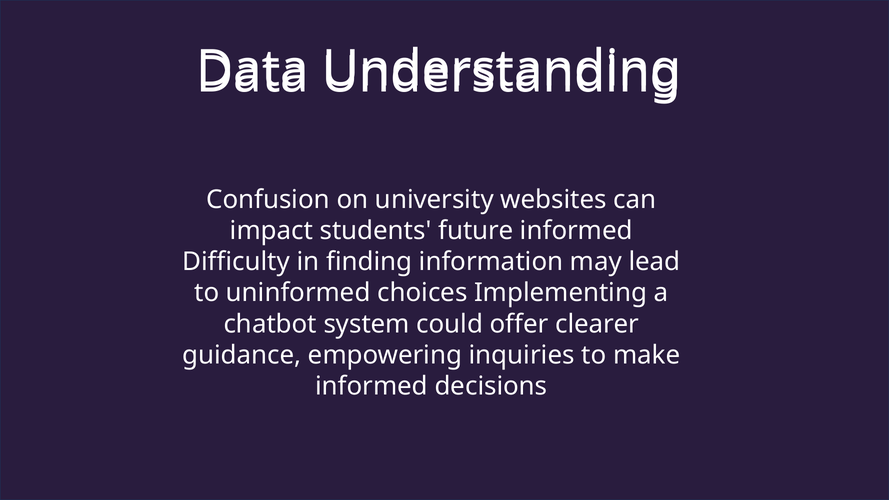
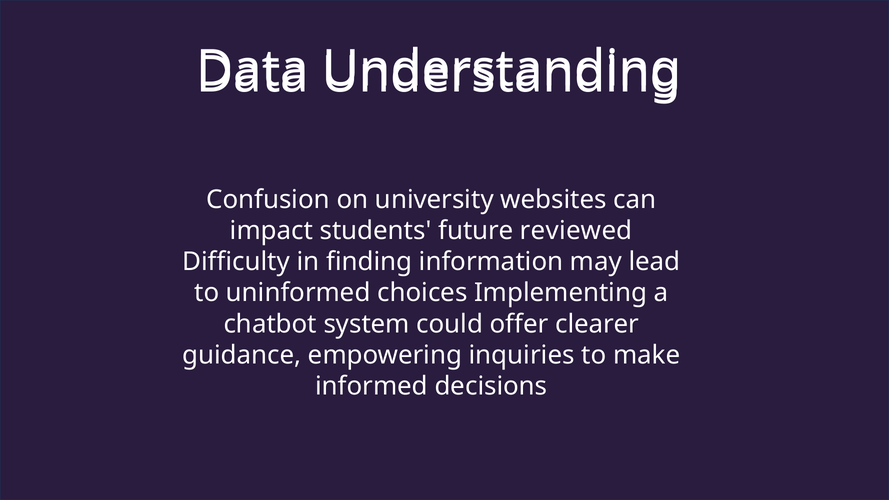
future informed: informed -> reviewed
